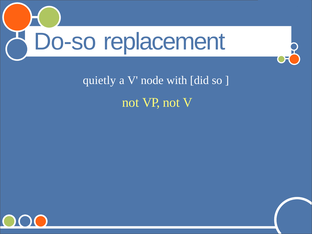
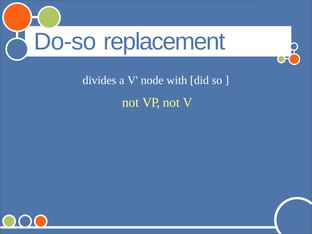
quietly: quietly -> divides
